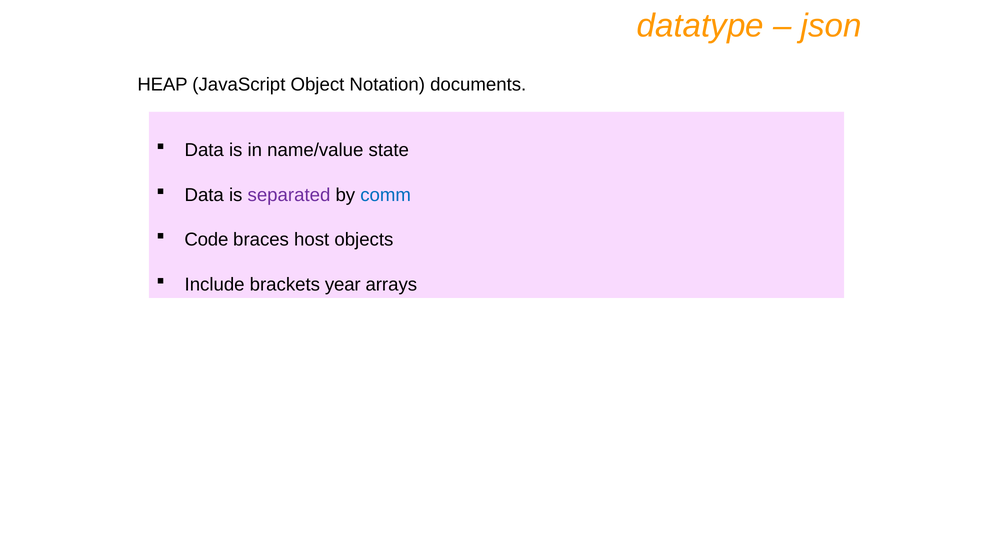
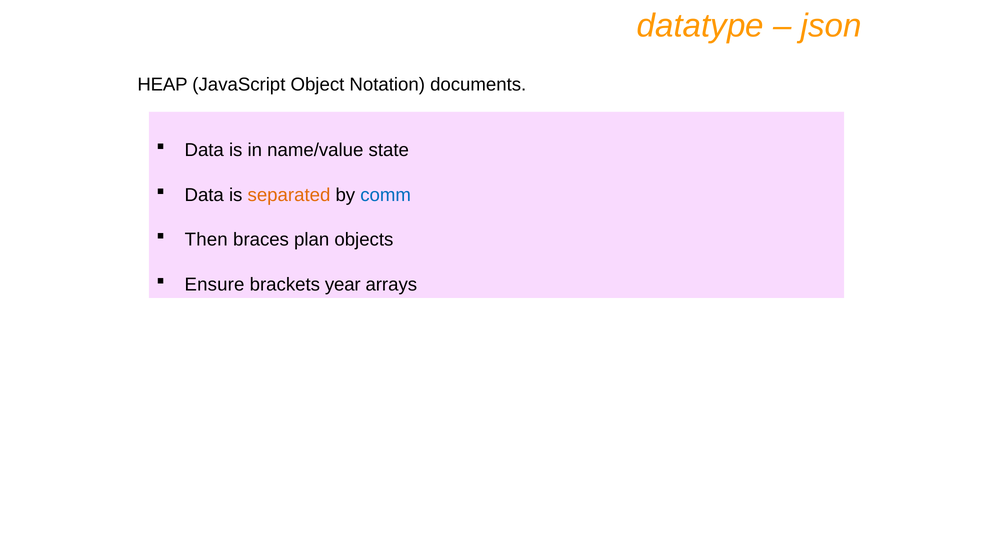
separated colour: purple -> orange
Code: Code -> Then
host: host -> plan
Include: Include -> Ensure
